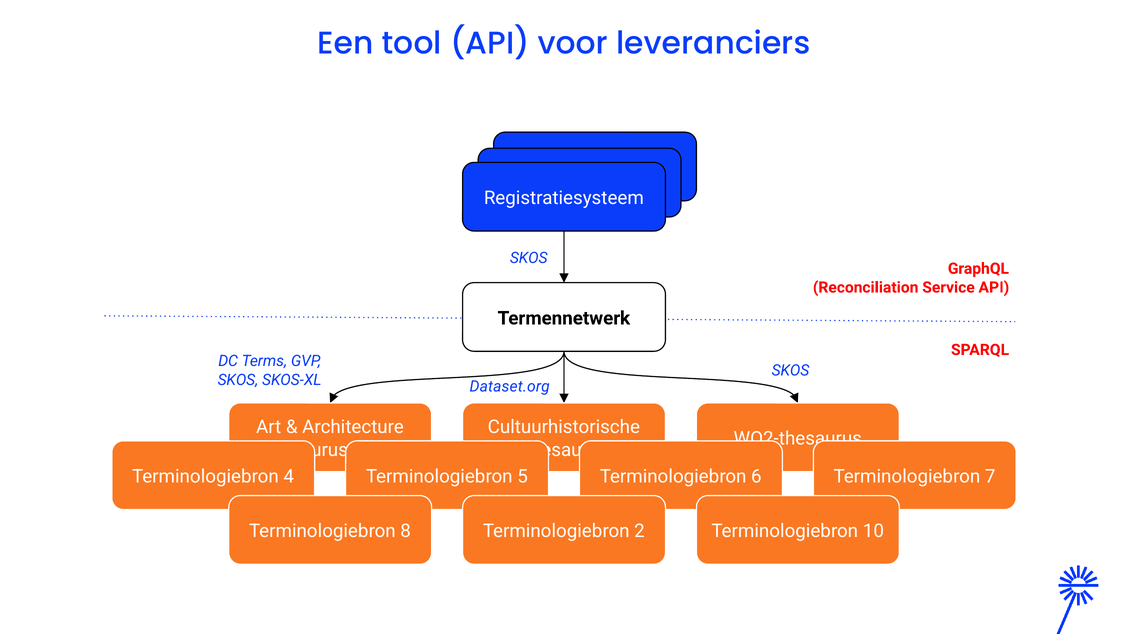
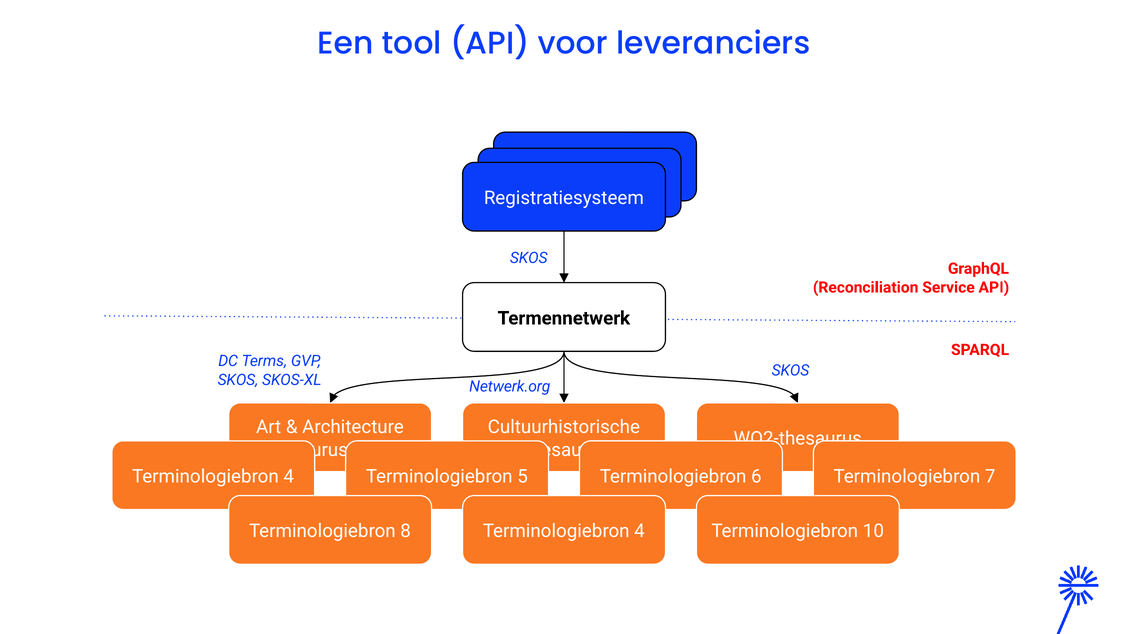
Dataset.org: Dataset.org -> Netwerk.org
2 at (640, 532): 2 -> 4
